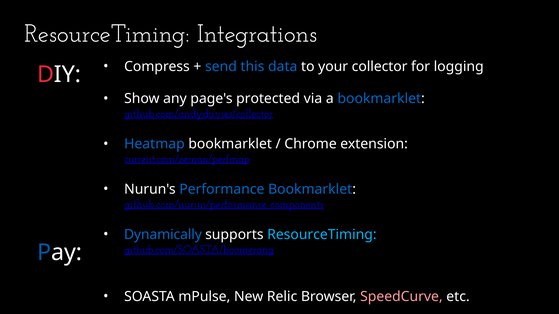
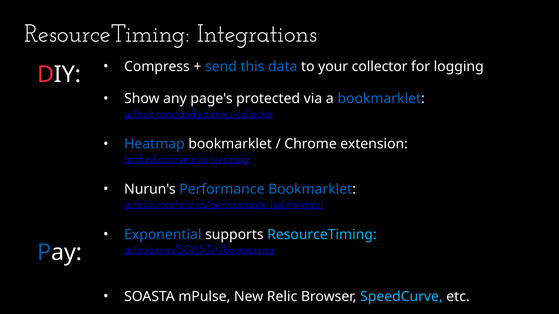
current.com/zeman/perfmap: current.com/zeman/perfmap -> fetched.com/zeman/perfmap
github.com/nurun/performance-components: github.com/nurun/performance-components -> github.com/nurun/performance-lightweight
Dynamically: Dynamically -> Exponential
SpeedCurve colour: pink -> light blue
